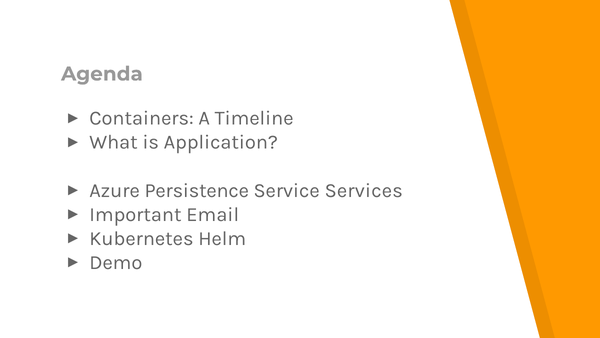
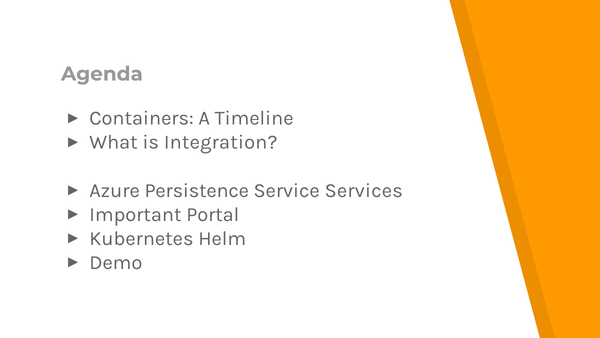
Application: Application -> Integration
Email: Email -> Portal
